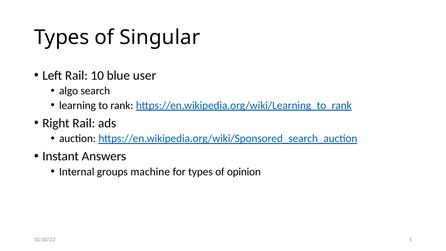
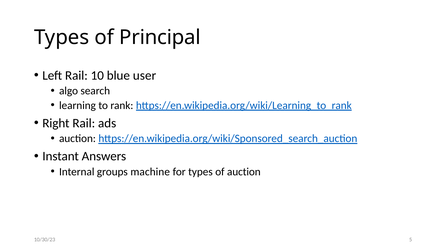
Singular: Singular -> Principal
of opinion: opinion -> auction
